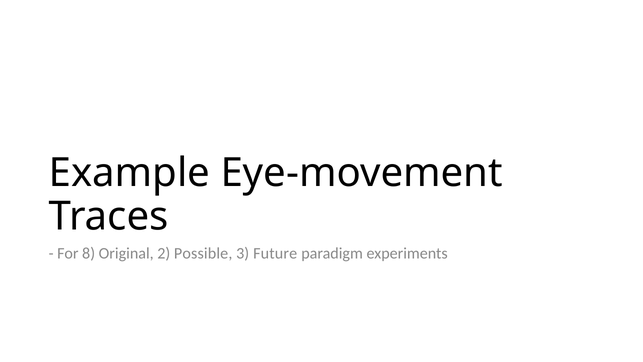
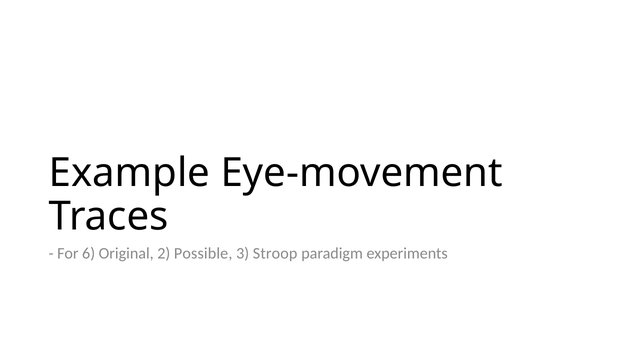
8: 8 -> 6
Future: Future -> Stroop
